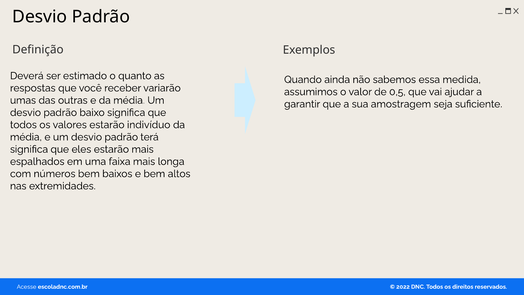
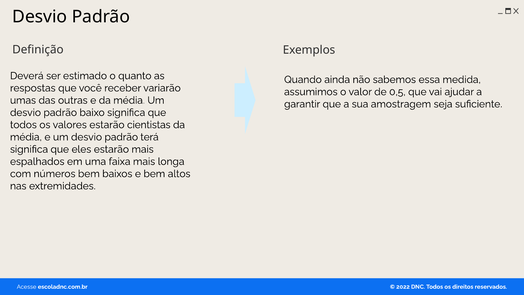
indivíduo: indivíduo -> cientistas
